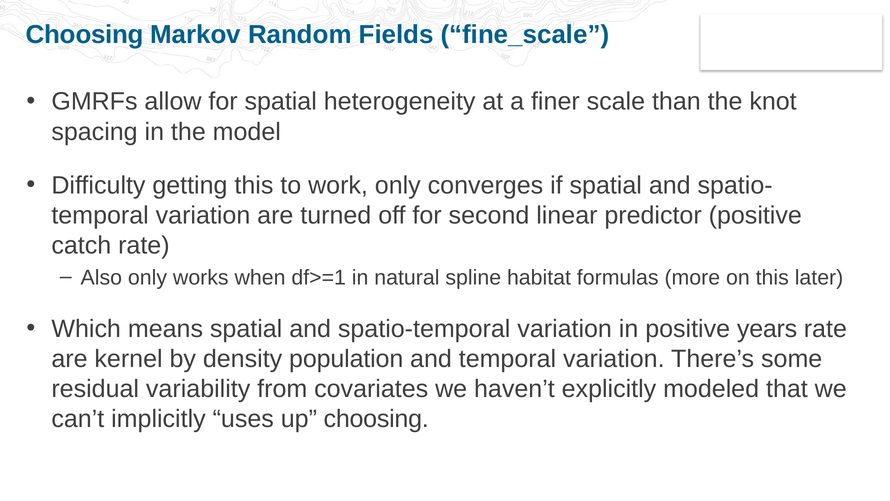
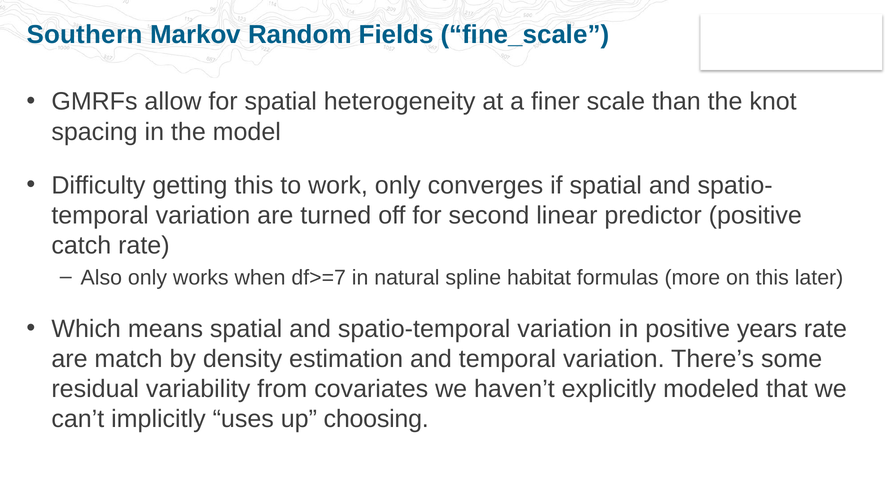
Choosing at (85, 35): Choosing -> Southern
df>=1: df>=1 -> df>=7
kernel: kernel -> match
population: population -> estimation
